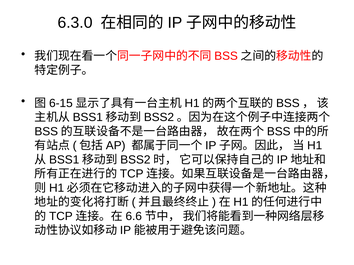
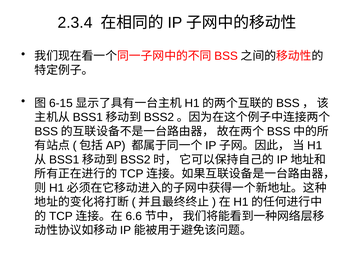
6.3.0: 6.3.0 -> 2.3.4
